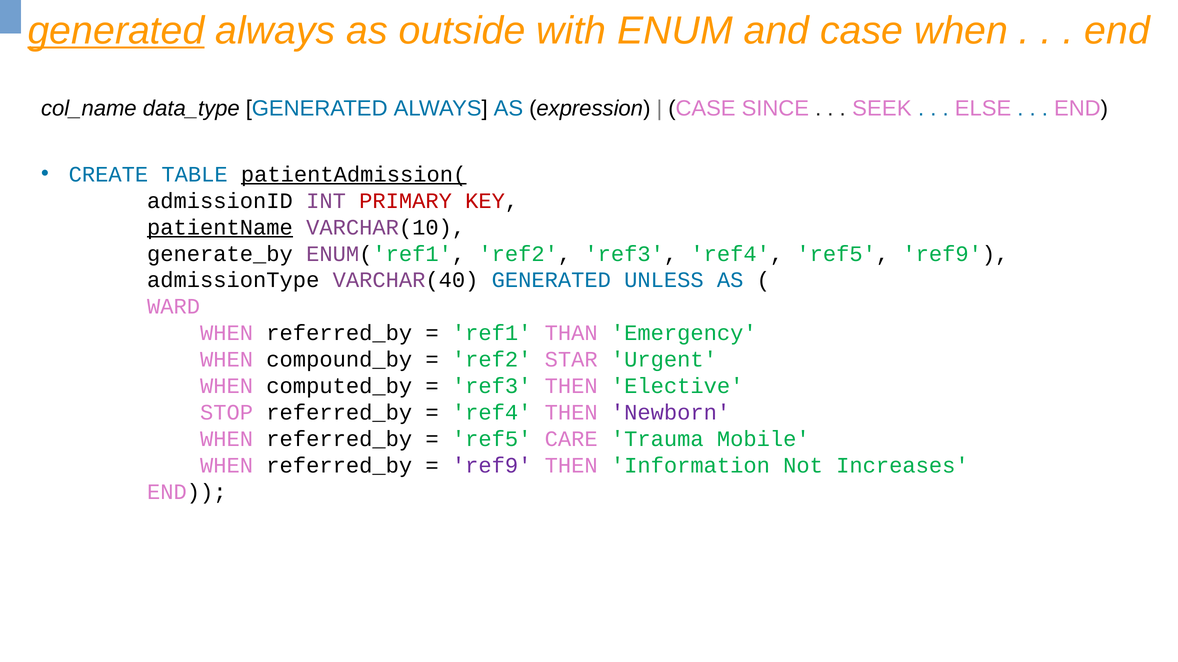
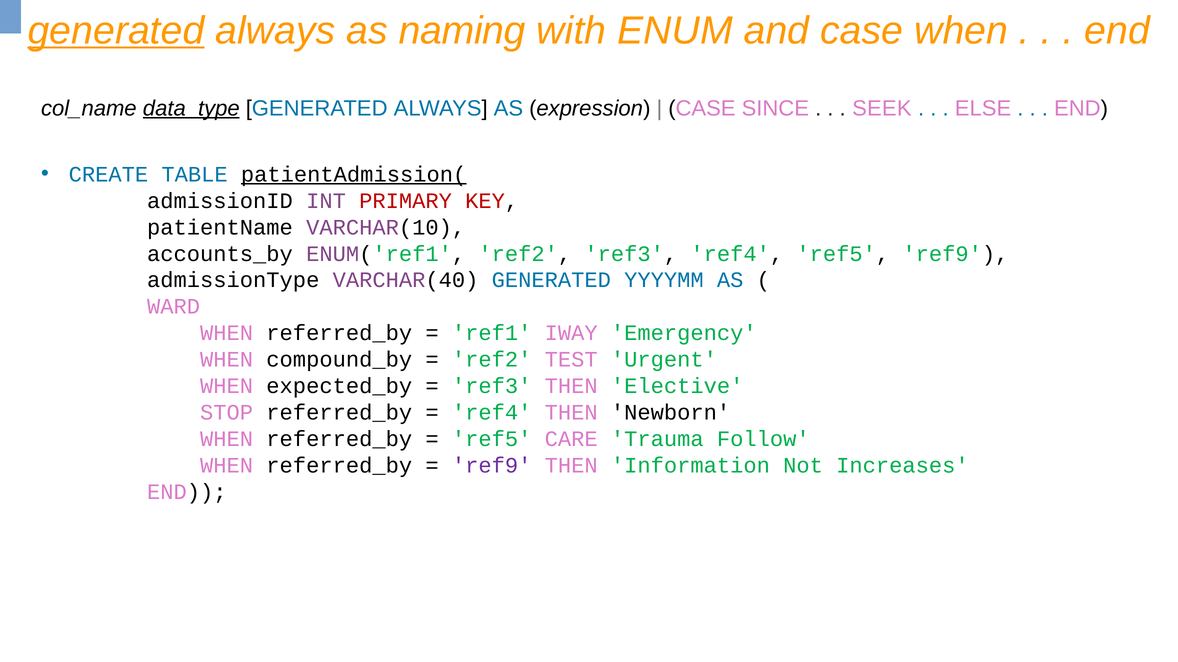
outside: outside -> naming
data_type underline: none -> present
patientName underline: present -> none
generate_by: generate_by -> accounts_by
UNLESS: UNLESS -> YYYYMM
THAN: THAN -> IWAY
STAR: STAR -> TEST
computed_by: computed_by -> expected_by
Newborn colour: purple -> black
Mobile: Mobile -> Follow
